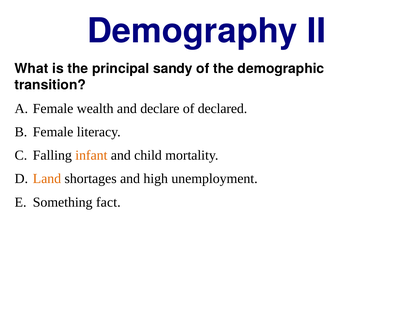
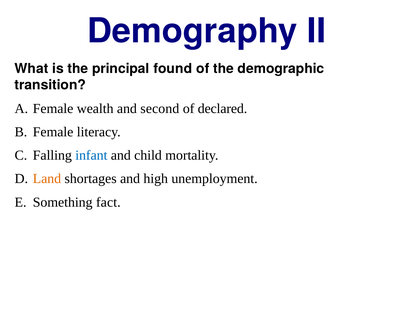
sandy: sandy -> found
declare: declare -> second
infant colour: orange -> blue
